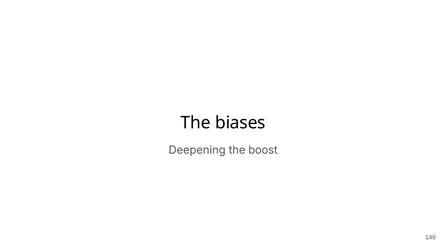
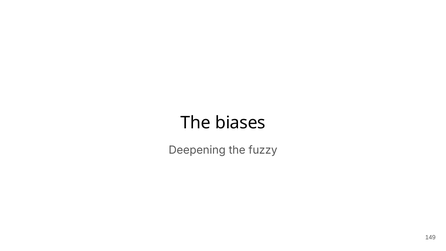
boost: boost -> fuzzy
